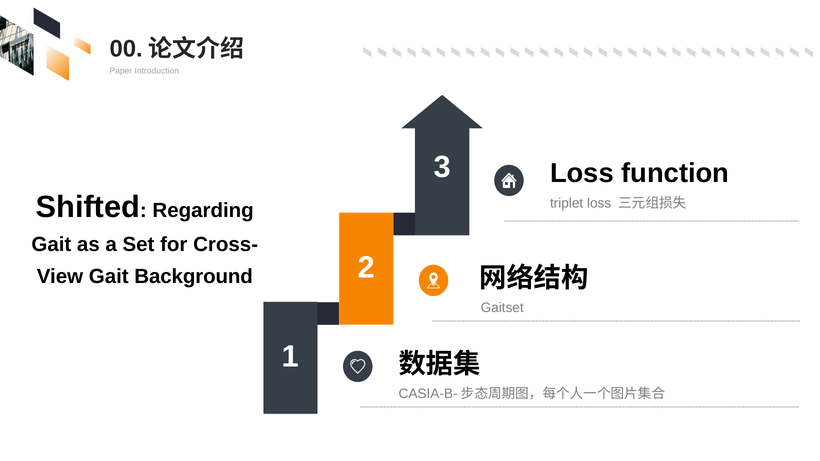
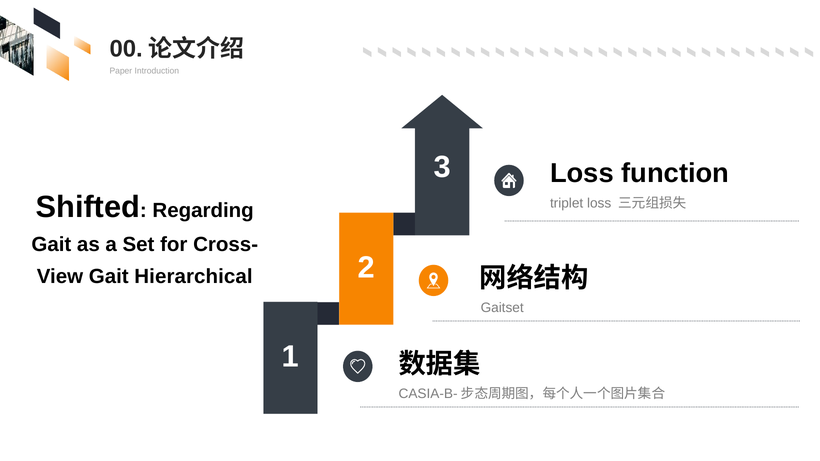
Background: Background -> Hierarchical
